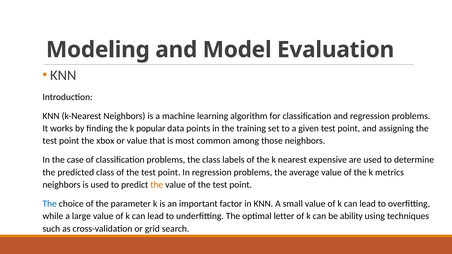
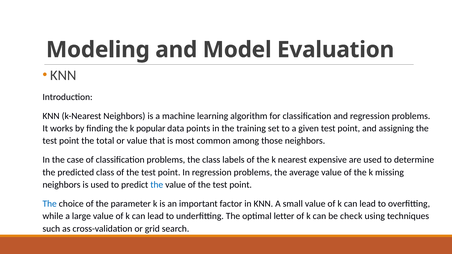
xbox: xbox -> total
metrics: metrics -> missing
the at (157, 185) colour: orange -> blue
ability: ability -> check
